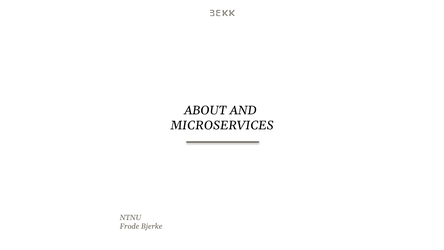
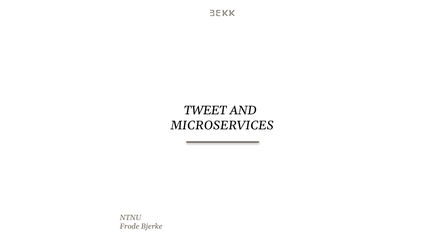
ABOUT: ABOUT -> TWEET
